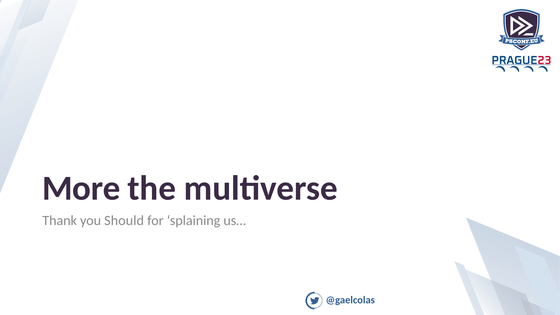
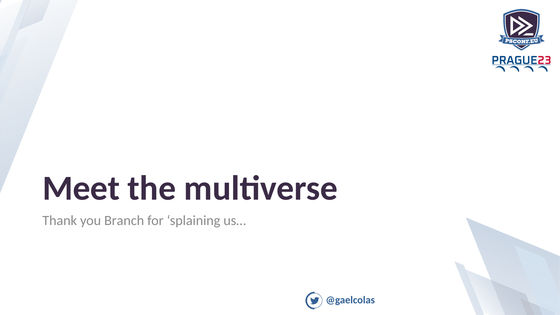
More: More -> Meet
Should: Should -> Branch
